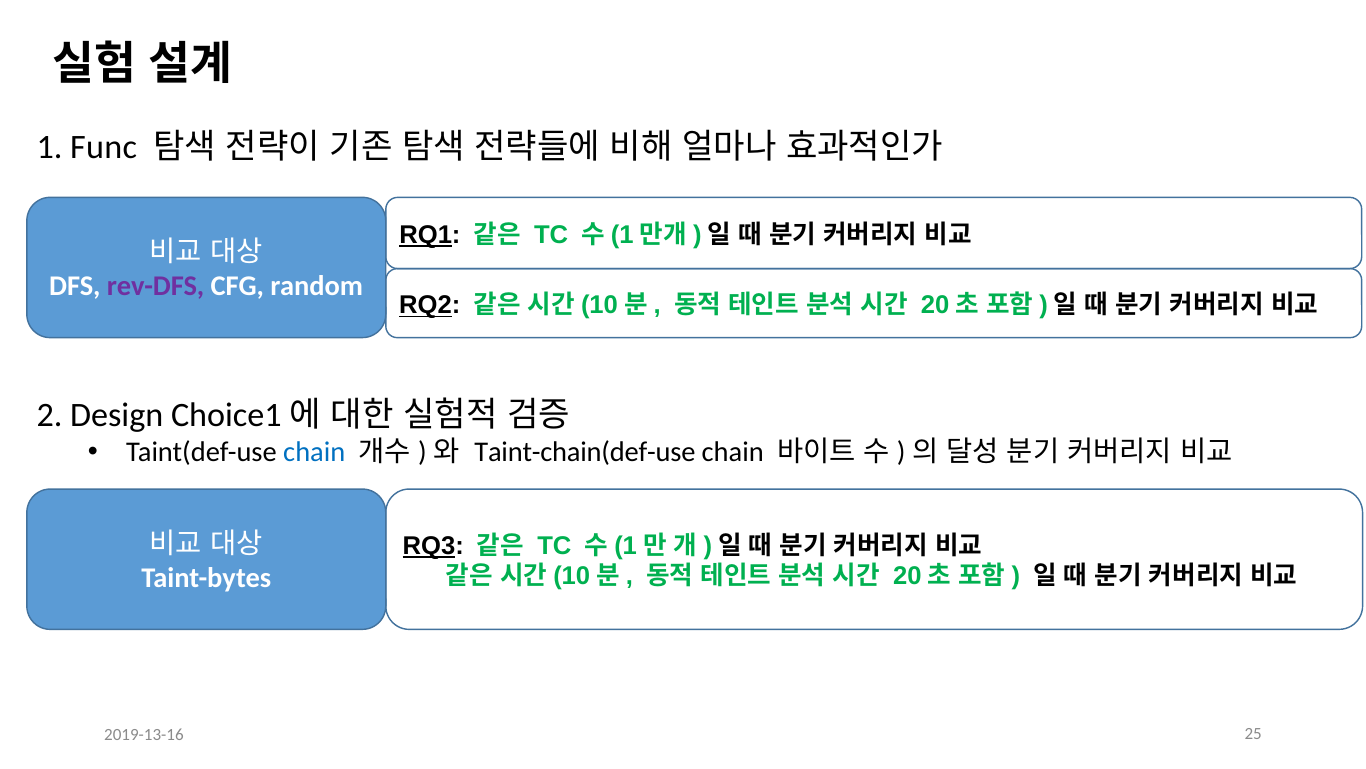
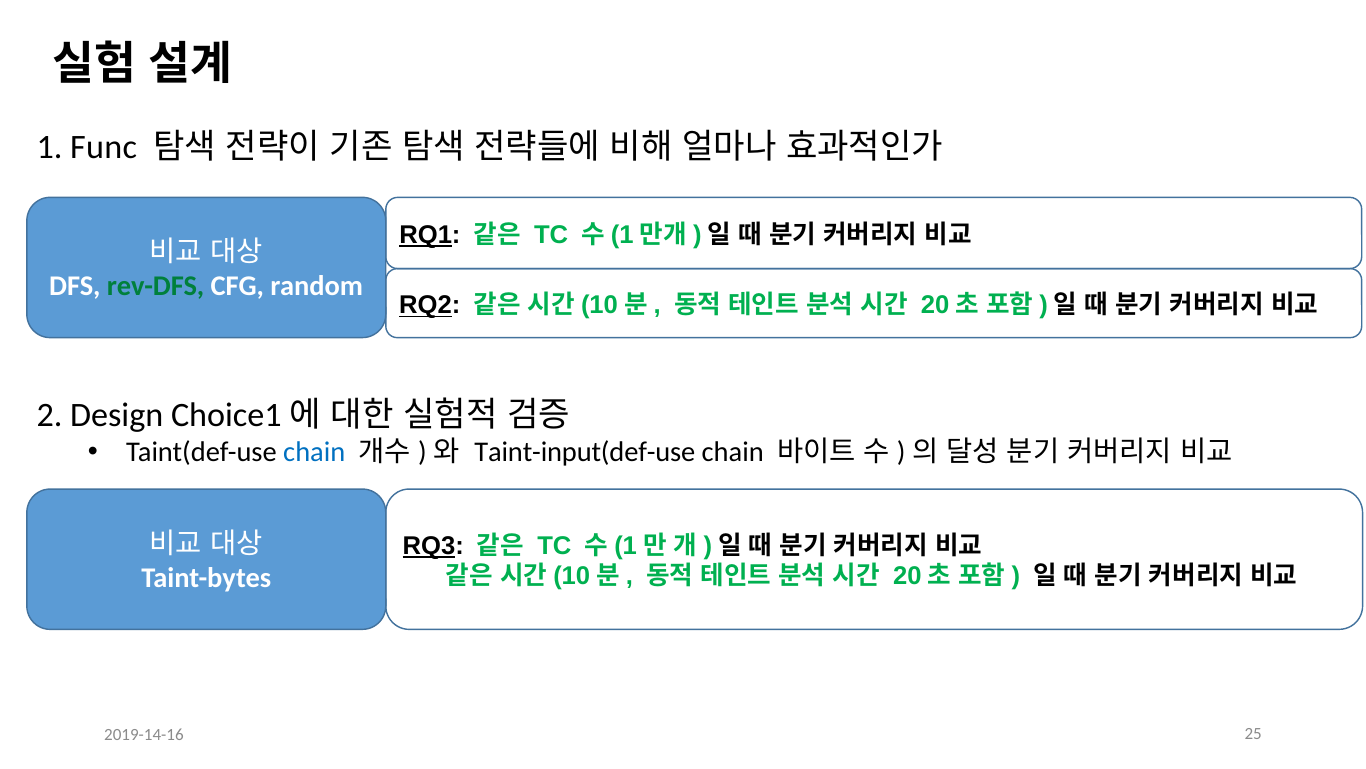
rev-DFS colour: purple -> green
Taint-chain(def-use: Taint-chain(def-use -> Taint-input(def-use
2019-13-16: 2019-13-16 -> 2019-14-16
